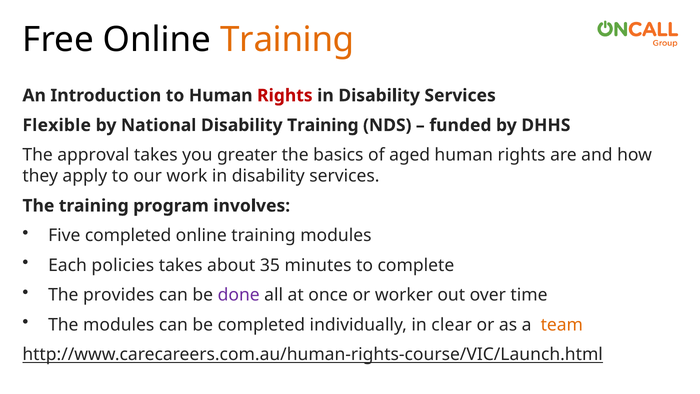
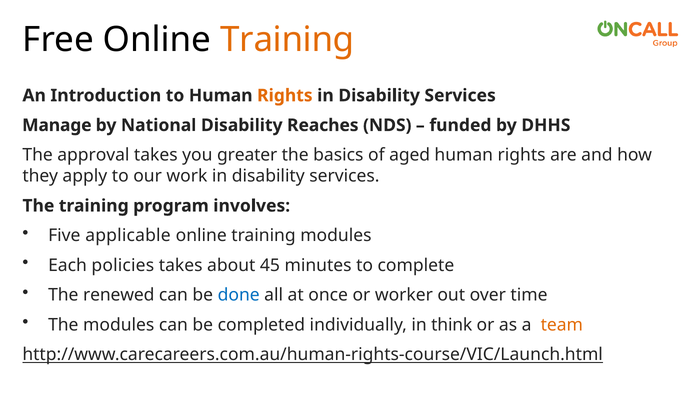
Rights at (285, 95) colour: red -> orange
Flexible: Flexible -> Manage
Disability Training: Training -> Reaches
Five completed: completed -> applicable
35: 35 -> 45
provides: provides -> renewed
done colour: purple -> blue
clear: clear -> think
